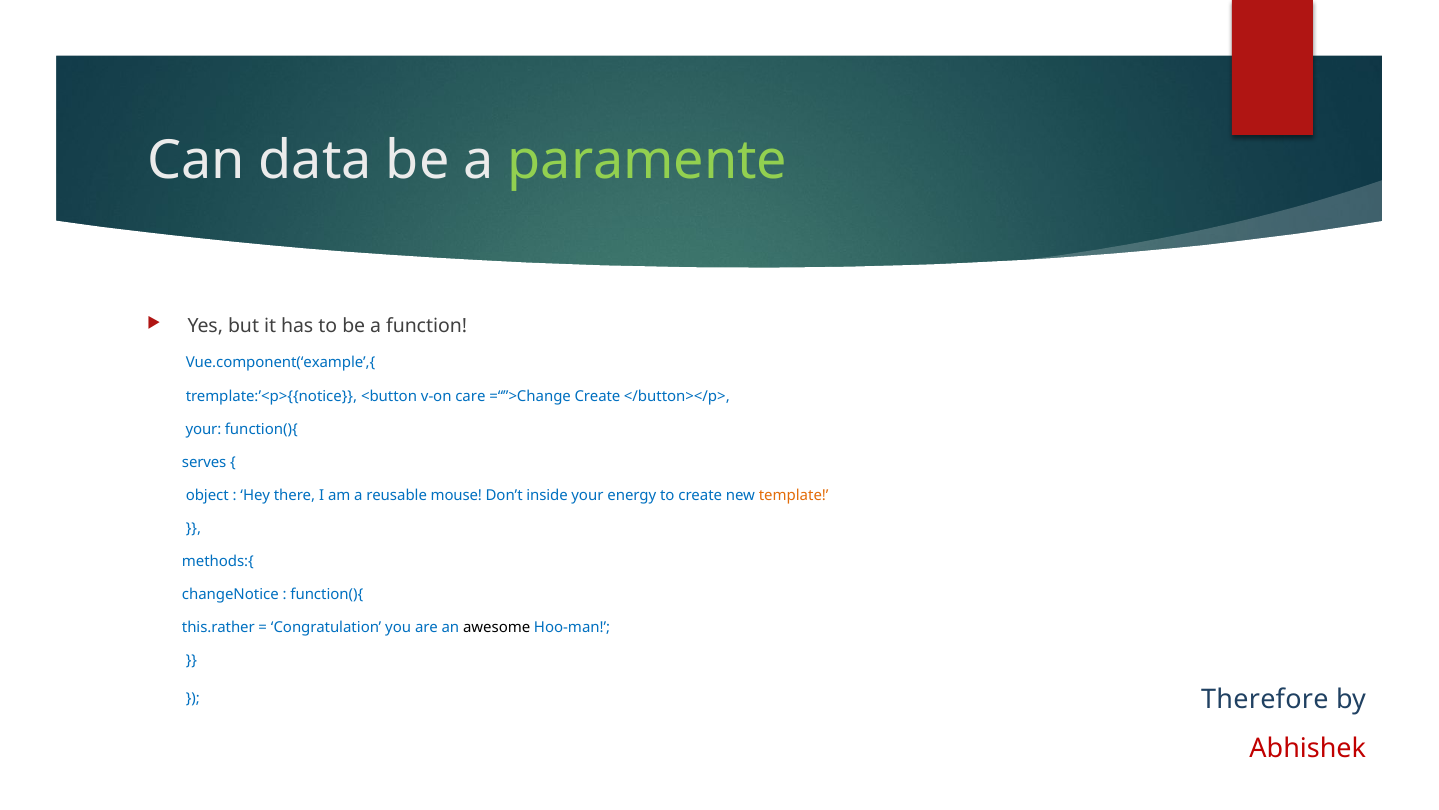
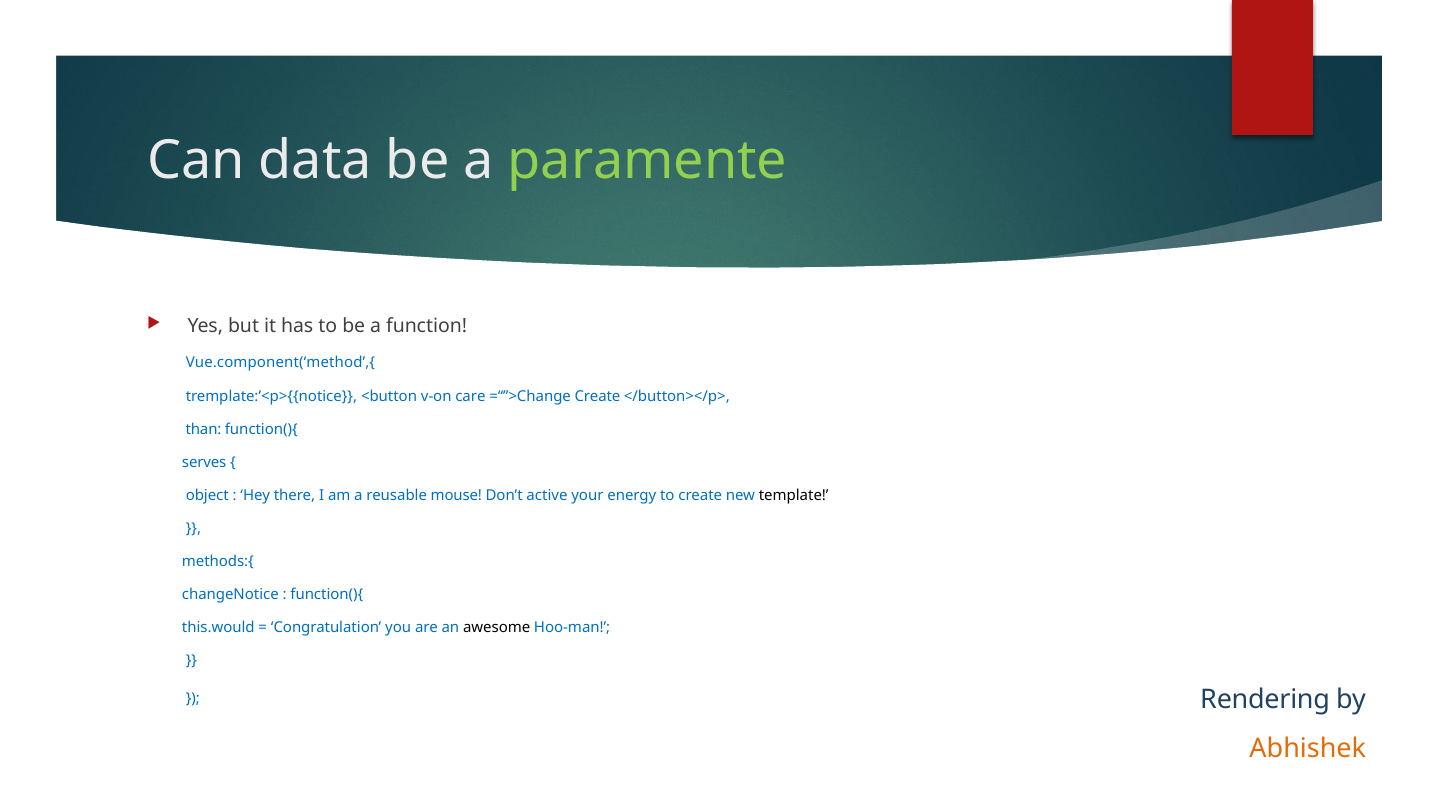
Vue.component(‘example’,{: Vue.component(‘example’,{ -> Vue.component(‘method’,{
your at (204, 429): your -> than
inside: inside -> active
template colour: orange -> black
this.rather: this.rather -> this.would
Therefore: Therefore -> Rendering
Abhishek colour: red -> orange
